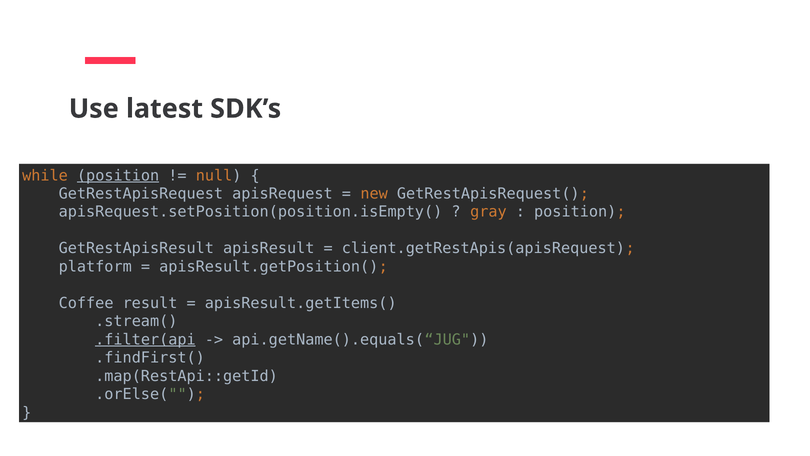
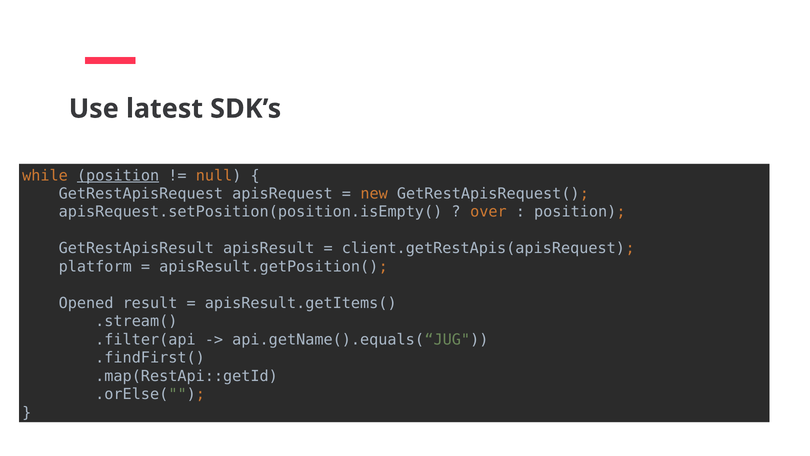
gray: gray -> over
Coffee: Coffee -> Opened
.filter(api underline: present -> none
